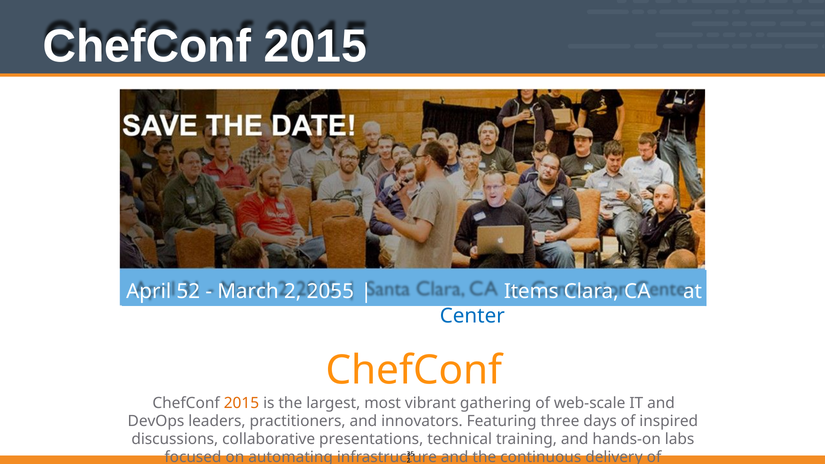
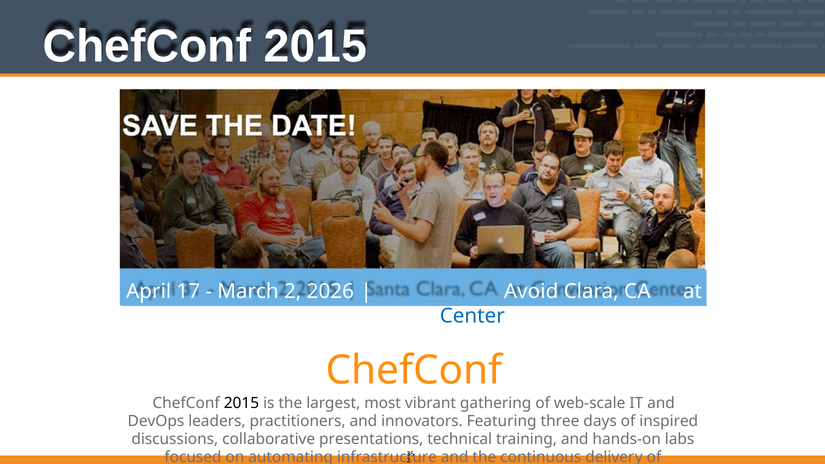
52: 52 -> 17
2055: 2055 -> 2026
Items: Items -> Avoid
2015 at (241, 403) colour: orange -> black
